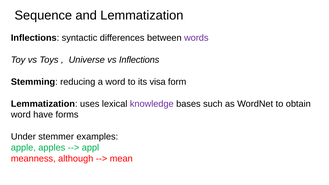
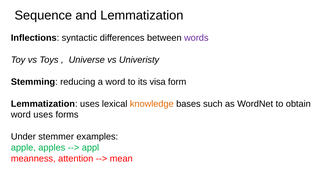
vs Inflections: Inflections -> Univeristy
knowledge colour: purple -> orange
word have: have -> uses
although: although -> attention
